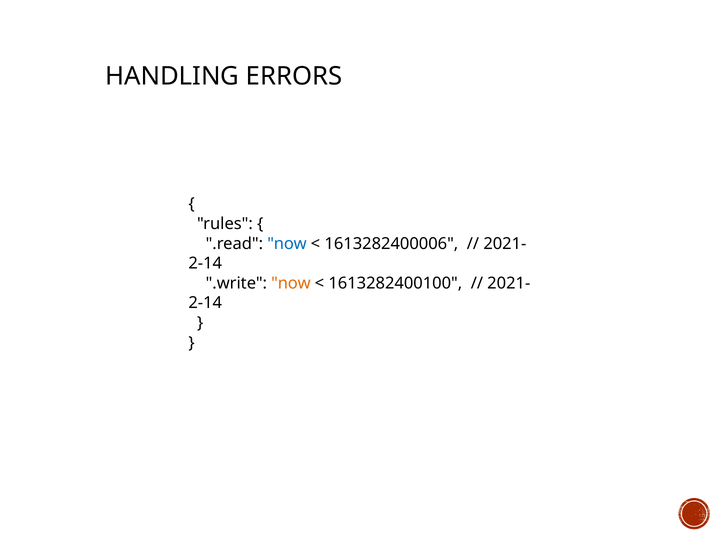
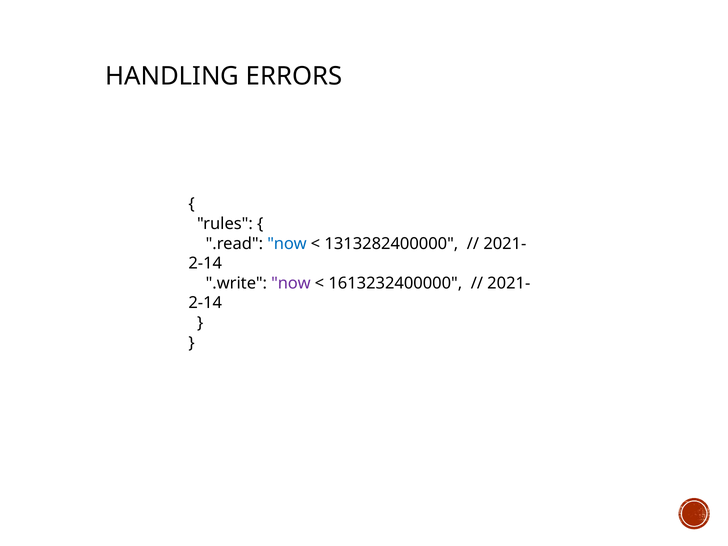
1613282400006: 1613282400006 -> 1313282400000
now at (291, 283) colour: orange -> purple
1613282400100: 1613282400100 -> 1613232400000
